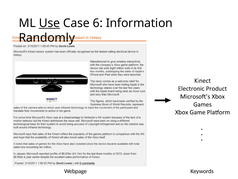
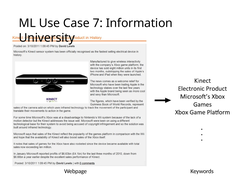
Use underline: present -> none
6: 6 -> 7
Randomly: Randomly -> University
